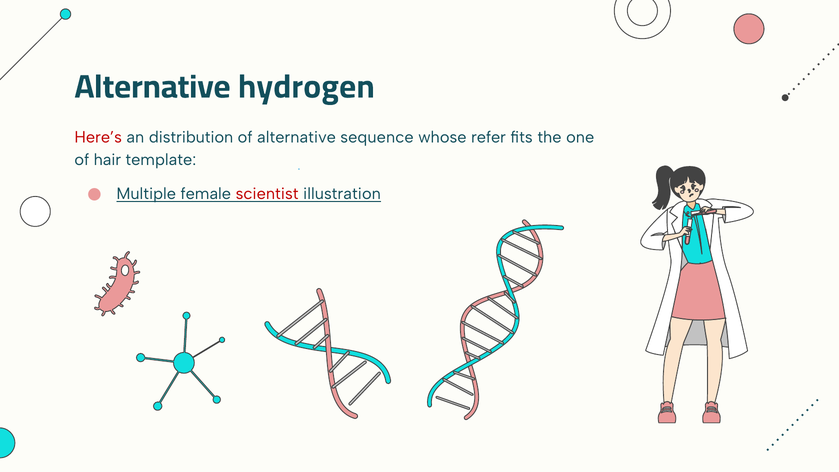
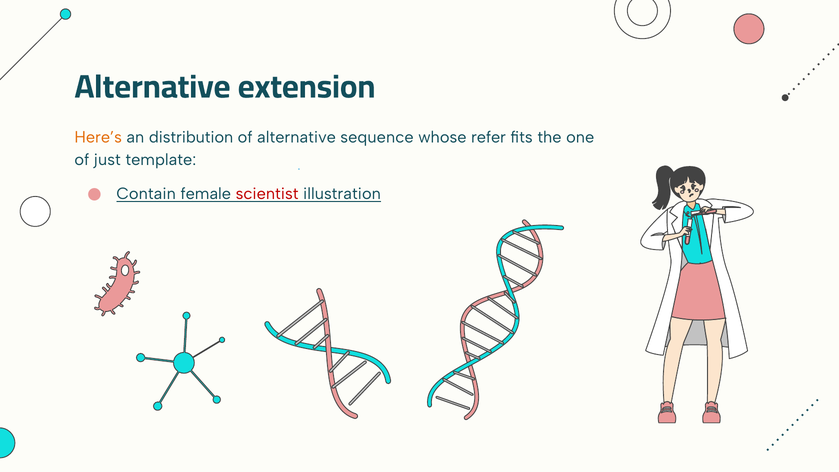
hydrogen: hydrogen -> extension
Here’s colour: red -> orange
hair: hair -> just
Multiple: Multiple -> Contain
